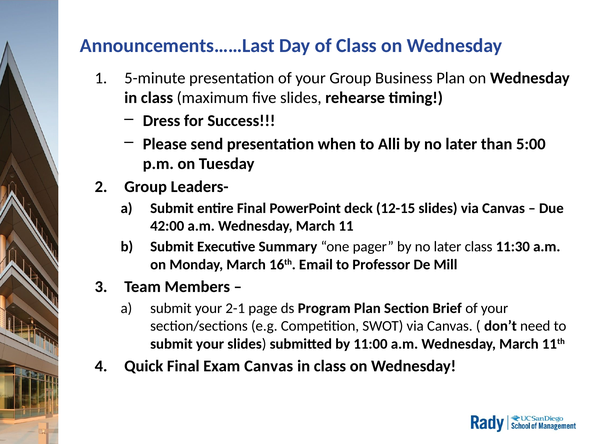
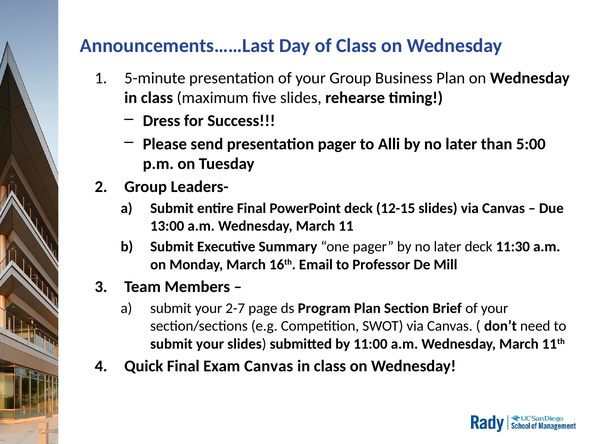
presentation when: when -> pager
42:00: 42:00 -> 13:00
later class: class -> deck
2-1: 2-1 -> 2-7
